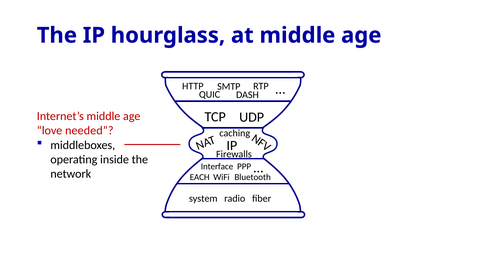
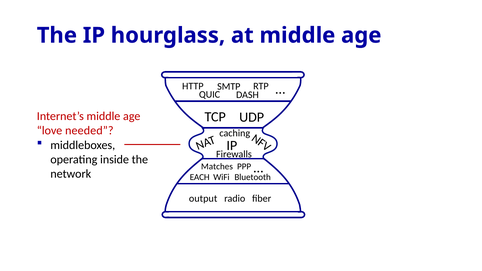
Interface: Interface -> Matches
system: system -> output
